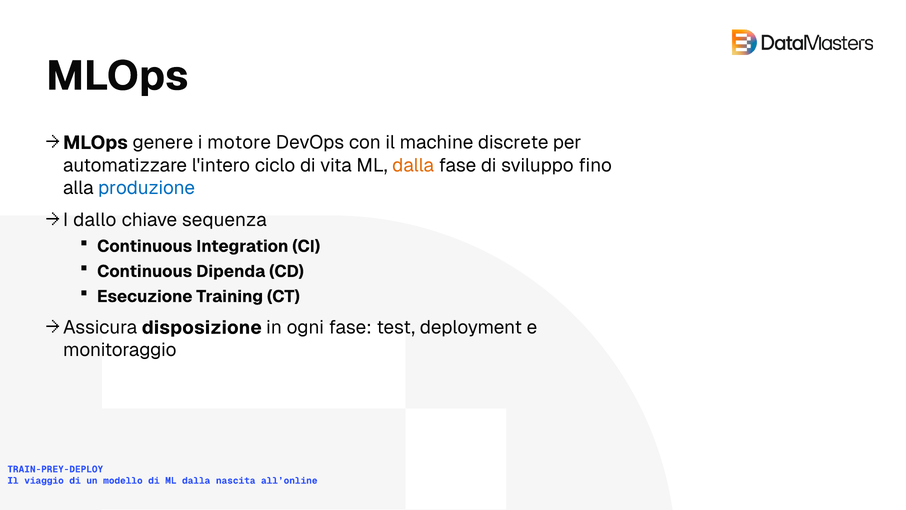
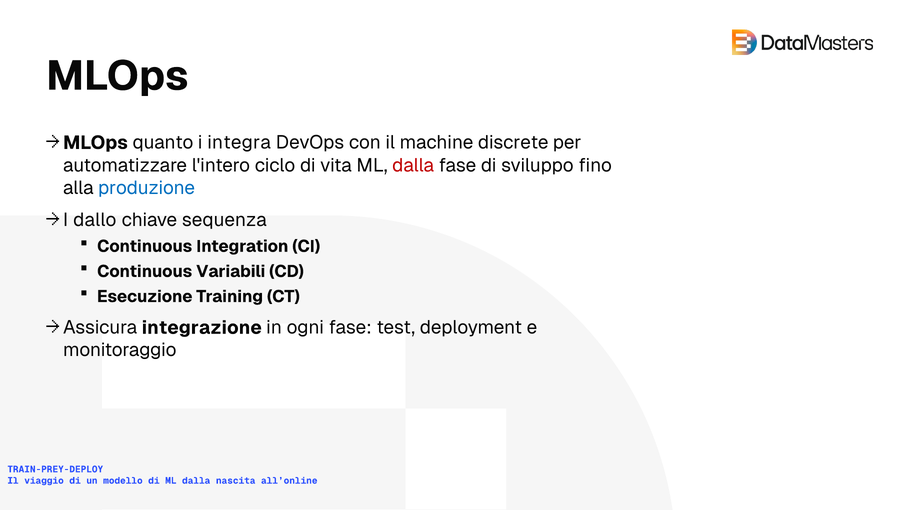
genere: genere -> quanto
motore: motore -> integra
dalla at (413, 165) colour: orange -> red
Dipenda: Dipenda -> Variabili
disposizione: disposizione -> integrazione
